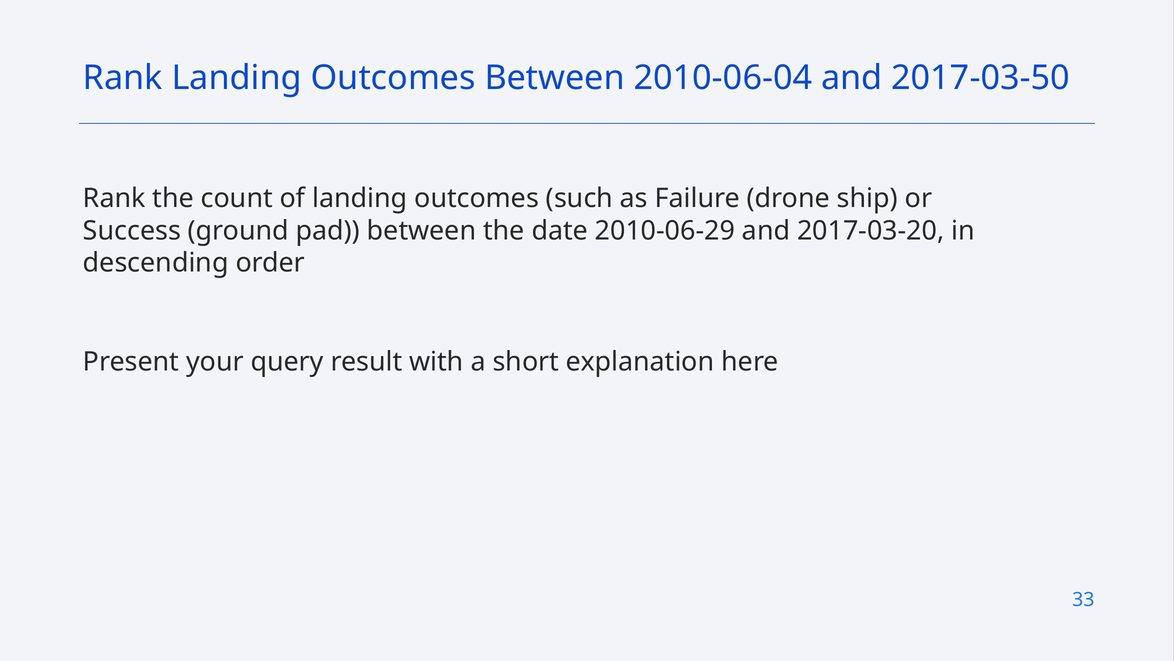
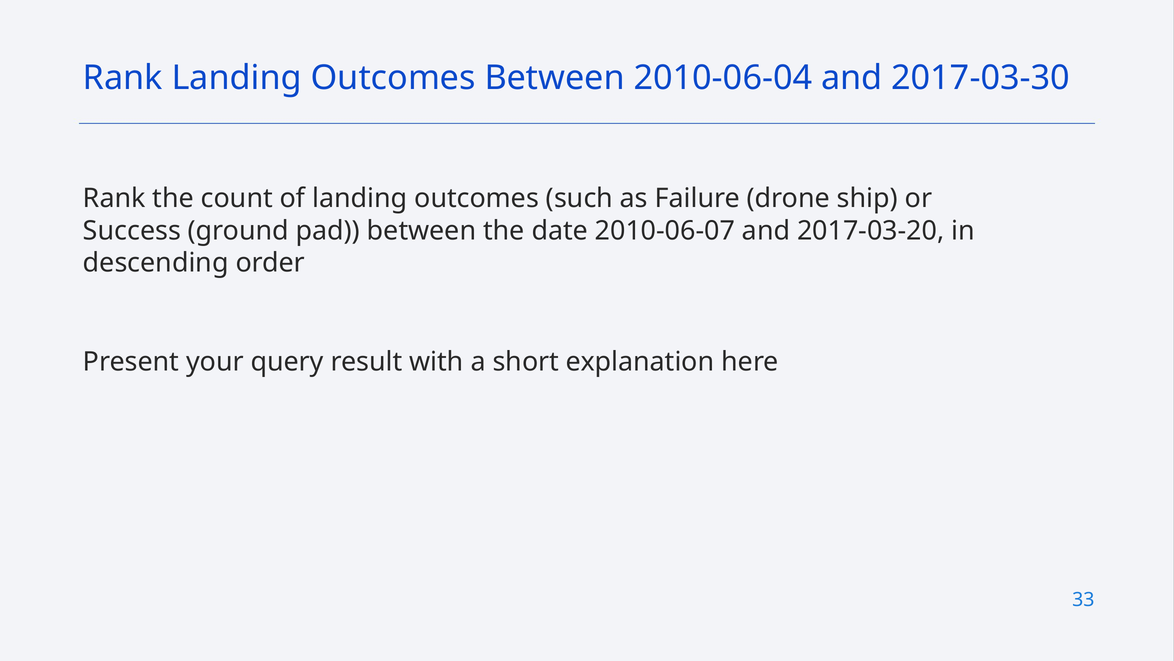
2017-03-50: 2017-03-50 -> 2017-03-30
2010-06-29: 2010-06-29 -> 2010-06-07
